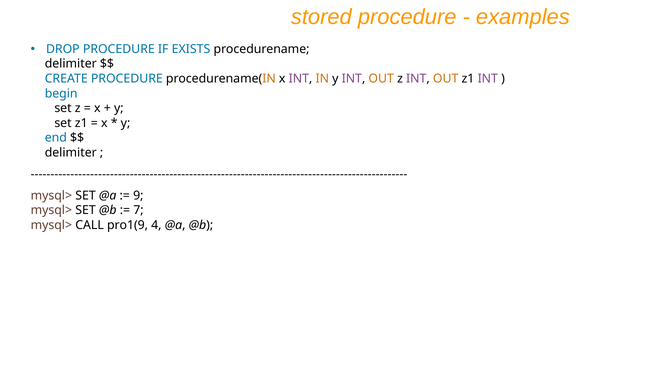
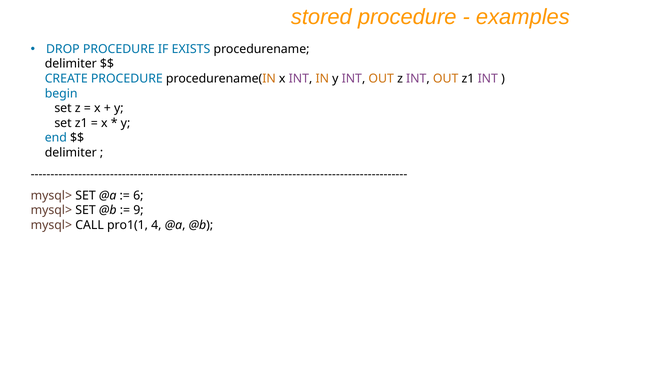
9: 9 -> 6
7: 7 -> 9
pro1(9: pro1(9 -> pro1(1
